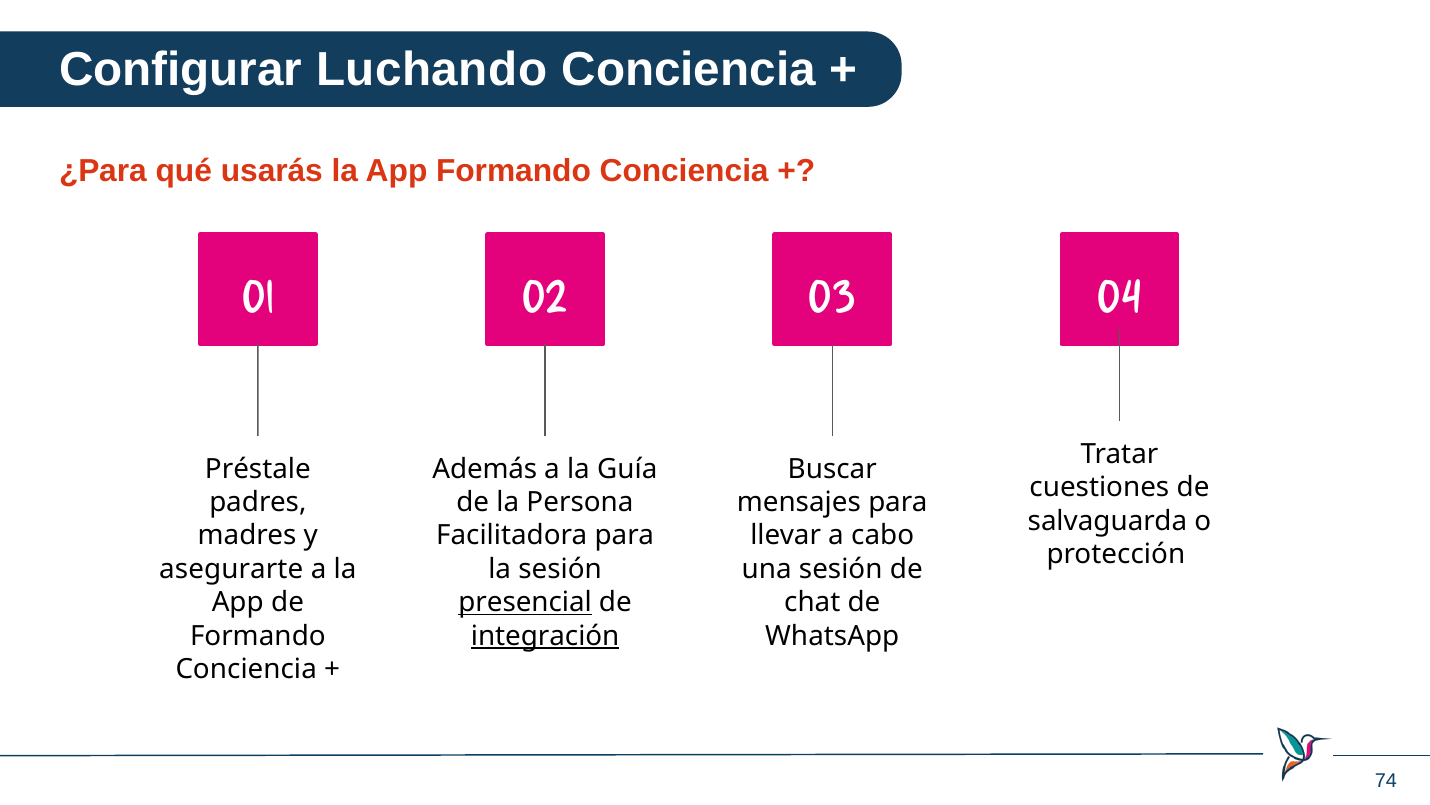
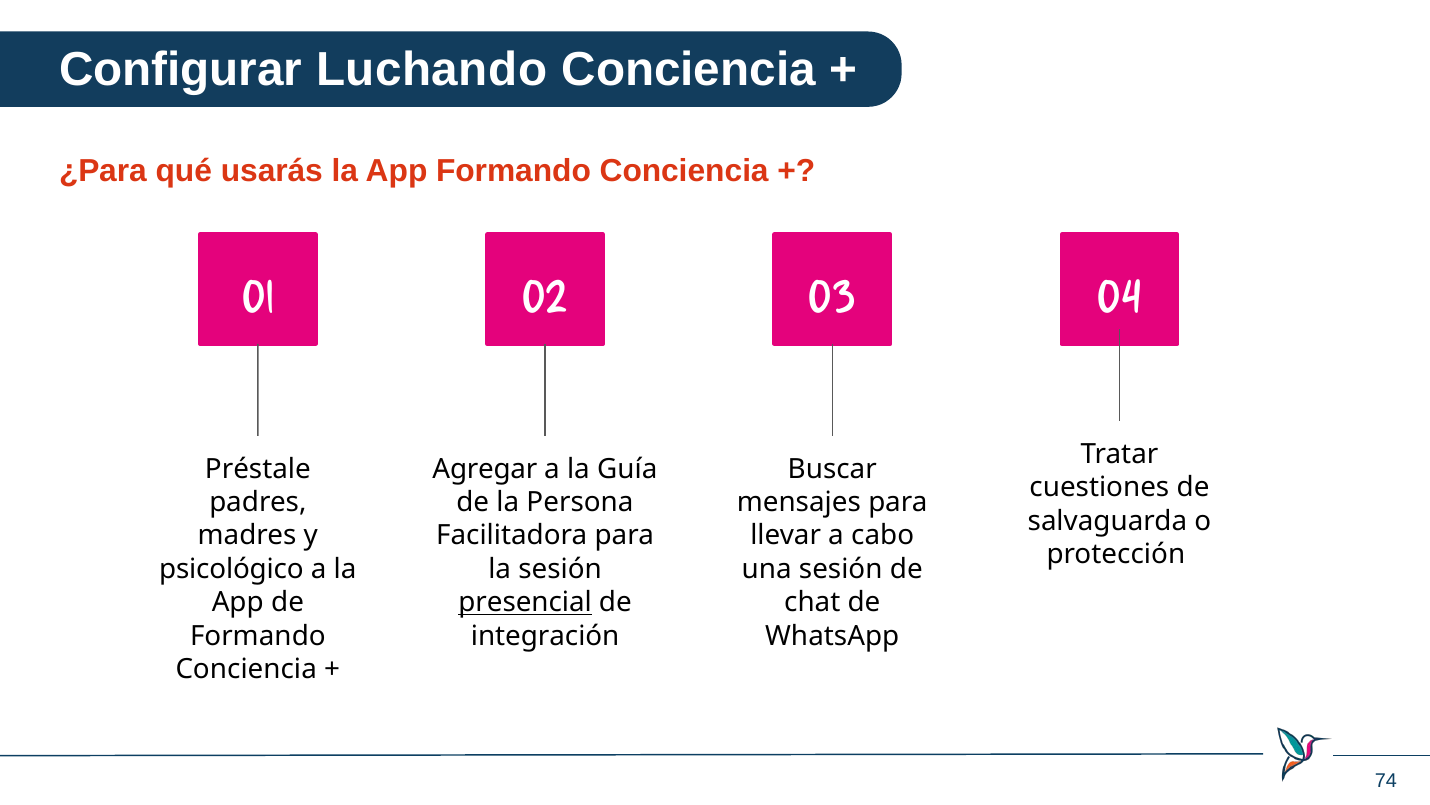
Además: Además -> Agregar
asegurarte: asegurarte -> psicológico
integración underline: present -> none
